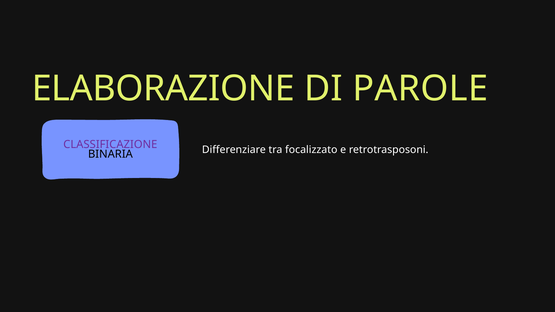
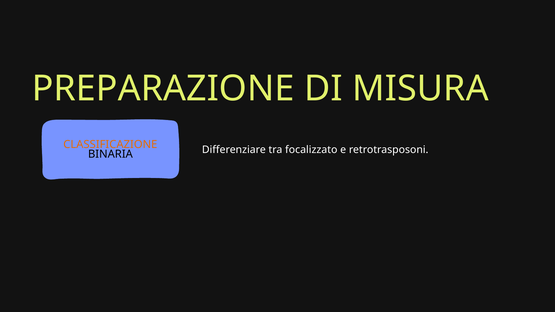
ELABORAZIONE: ELABORAZIONE -> PREPARAZIONE
PAROLE: PAROLE -> MISURA
CLASSIFICAZIONE colour: purple -> orange
